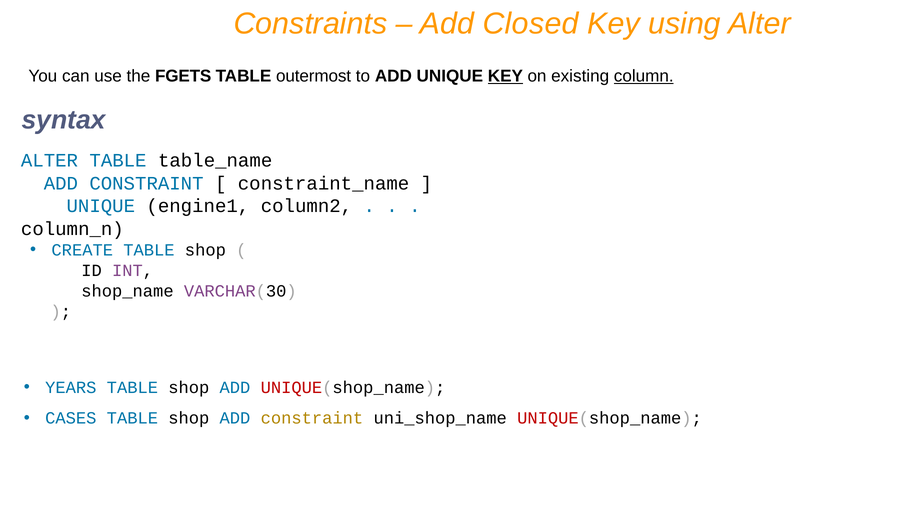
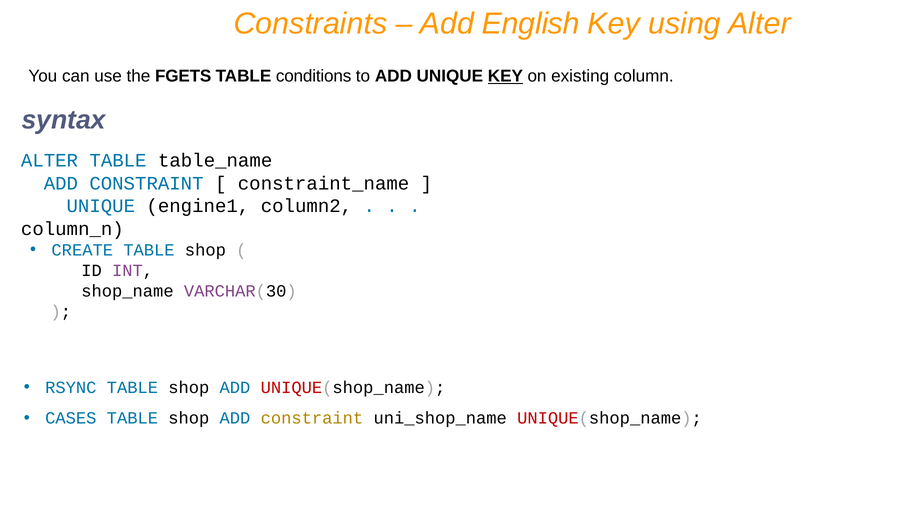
Closed: Closed -> English
outermost: outermost -> conditions
column underline: present -> none
YEARS: YEARS -> RSYNC
